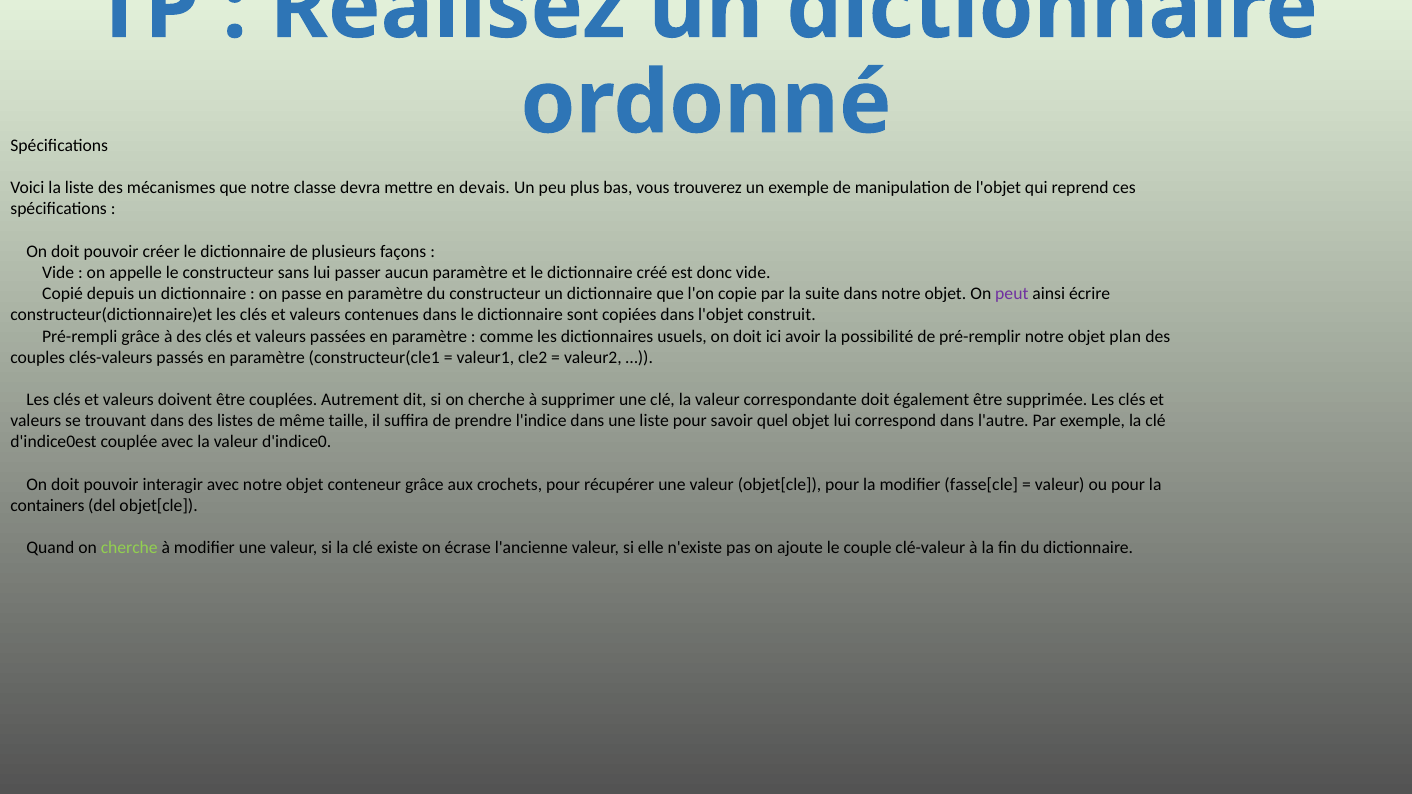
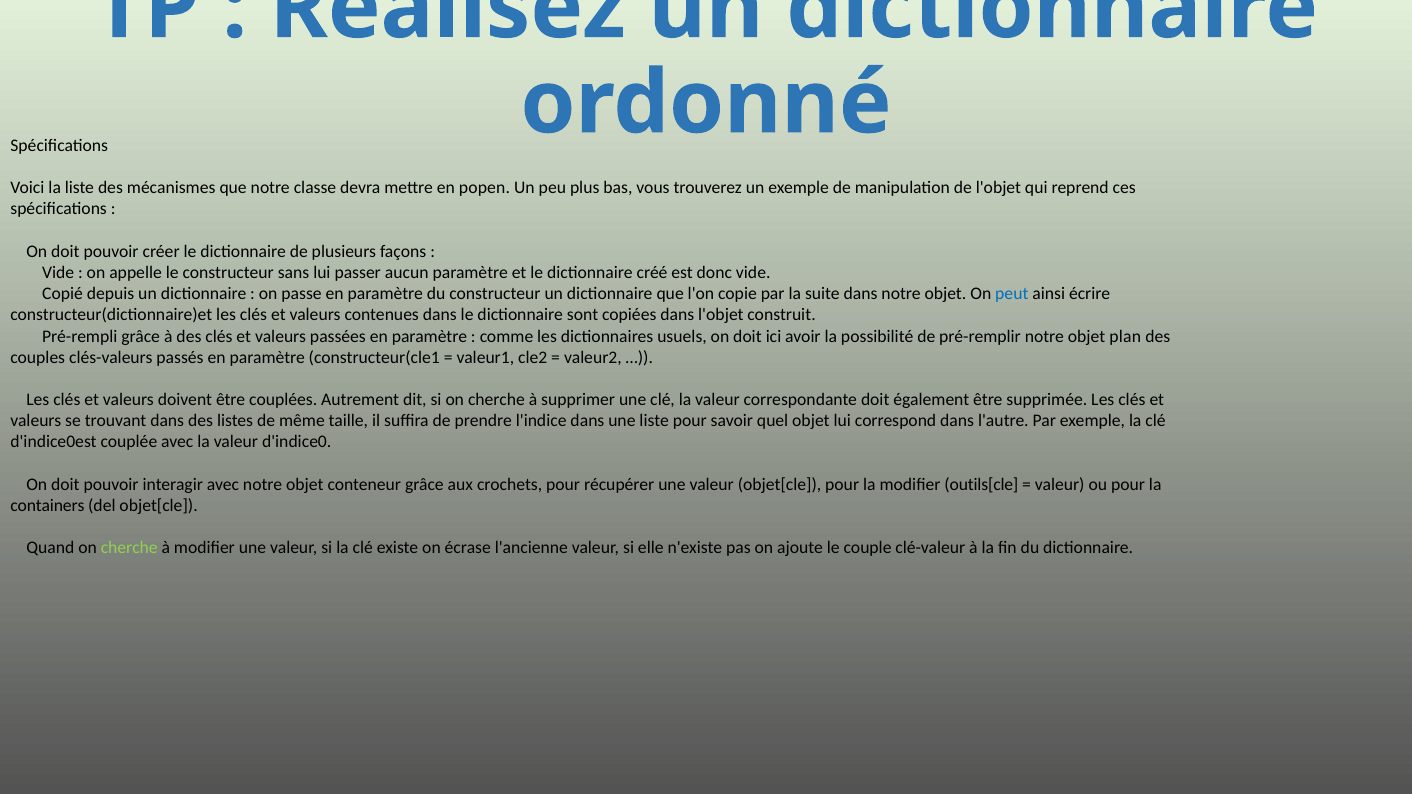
devais: devais -> popen
peut colour: purple -> blue
fasse[cle: fasse[cle -> outils[cle
